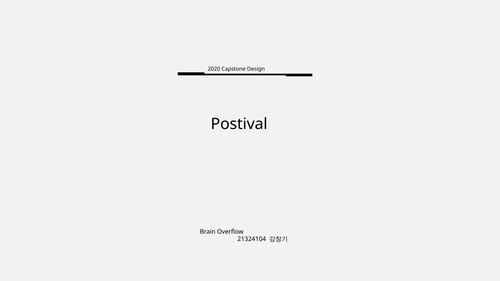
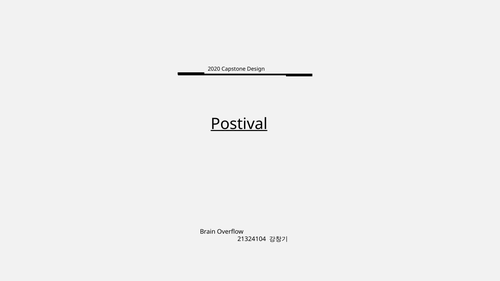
Postival underline: none -> present
